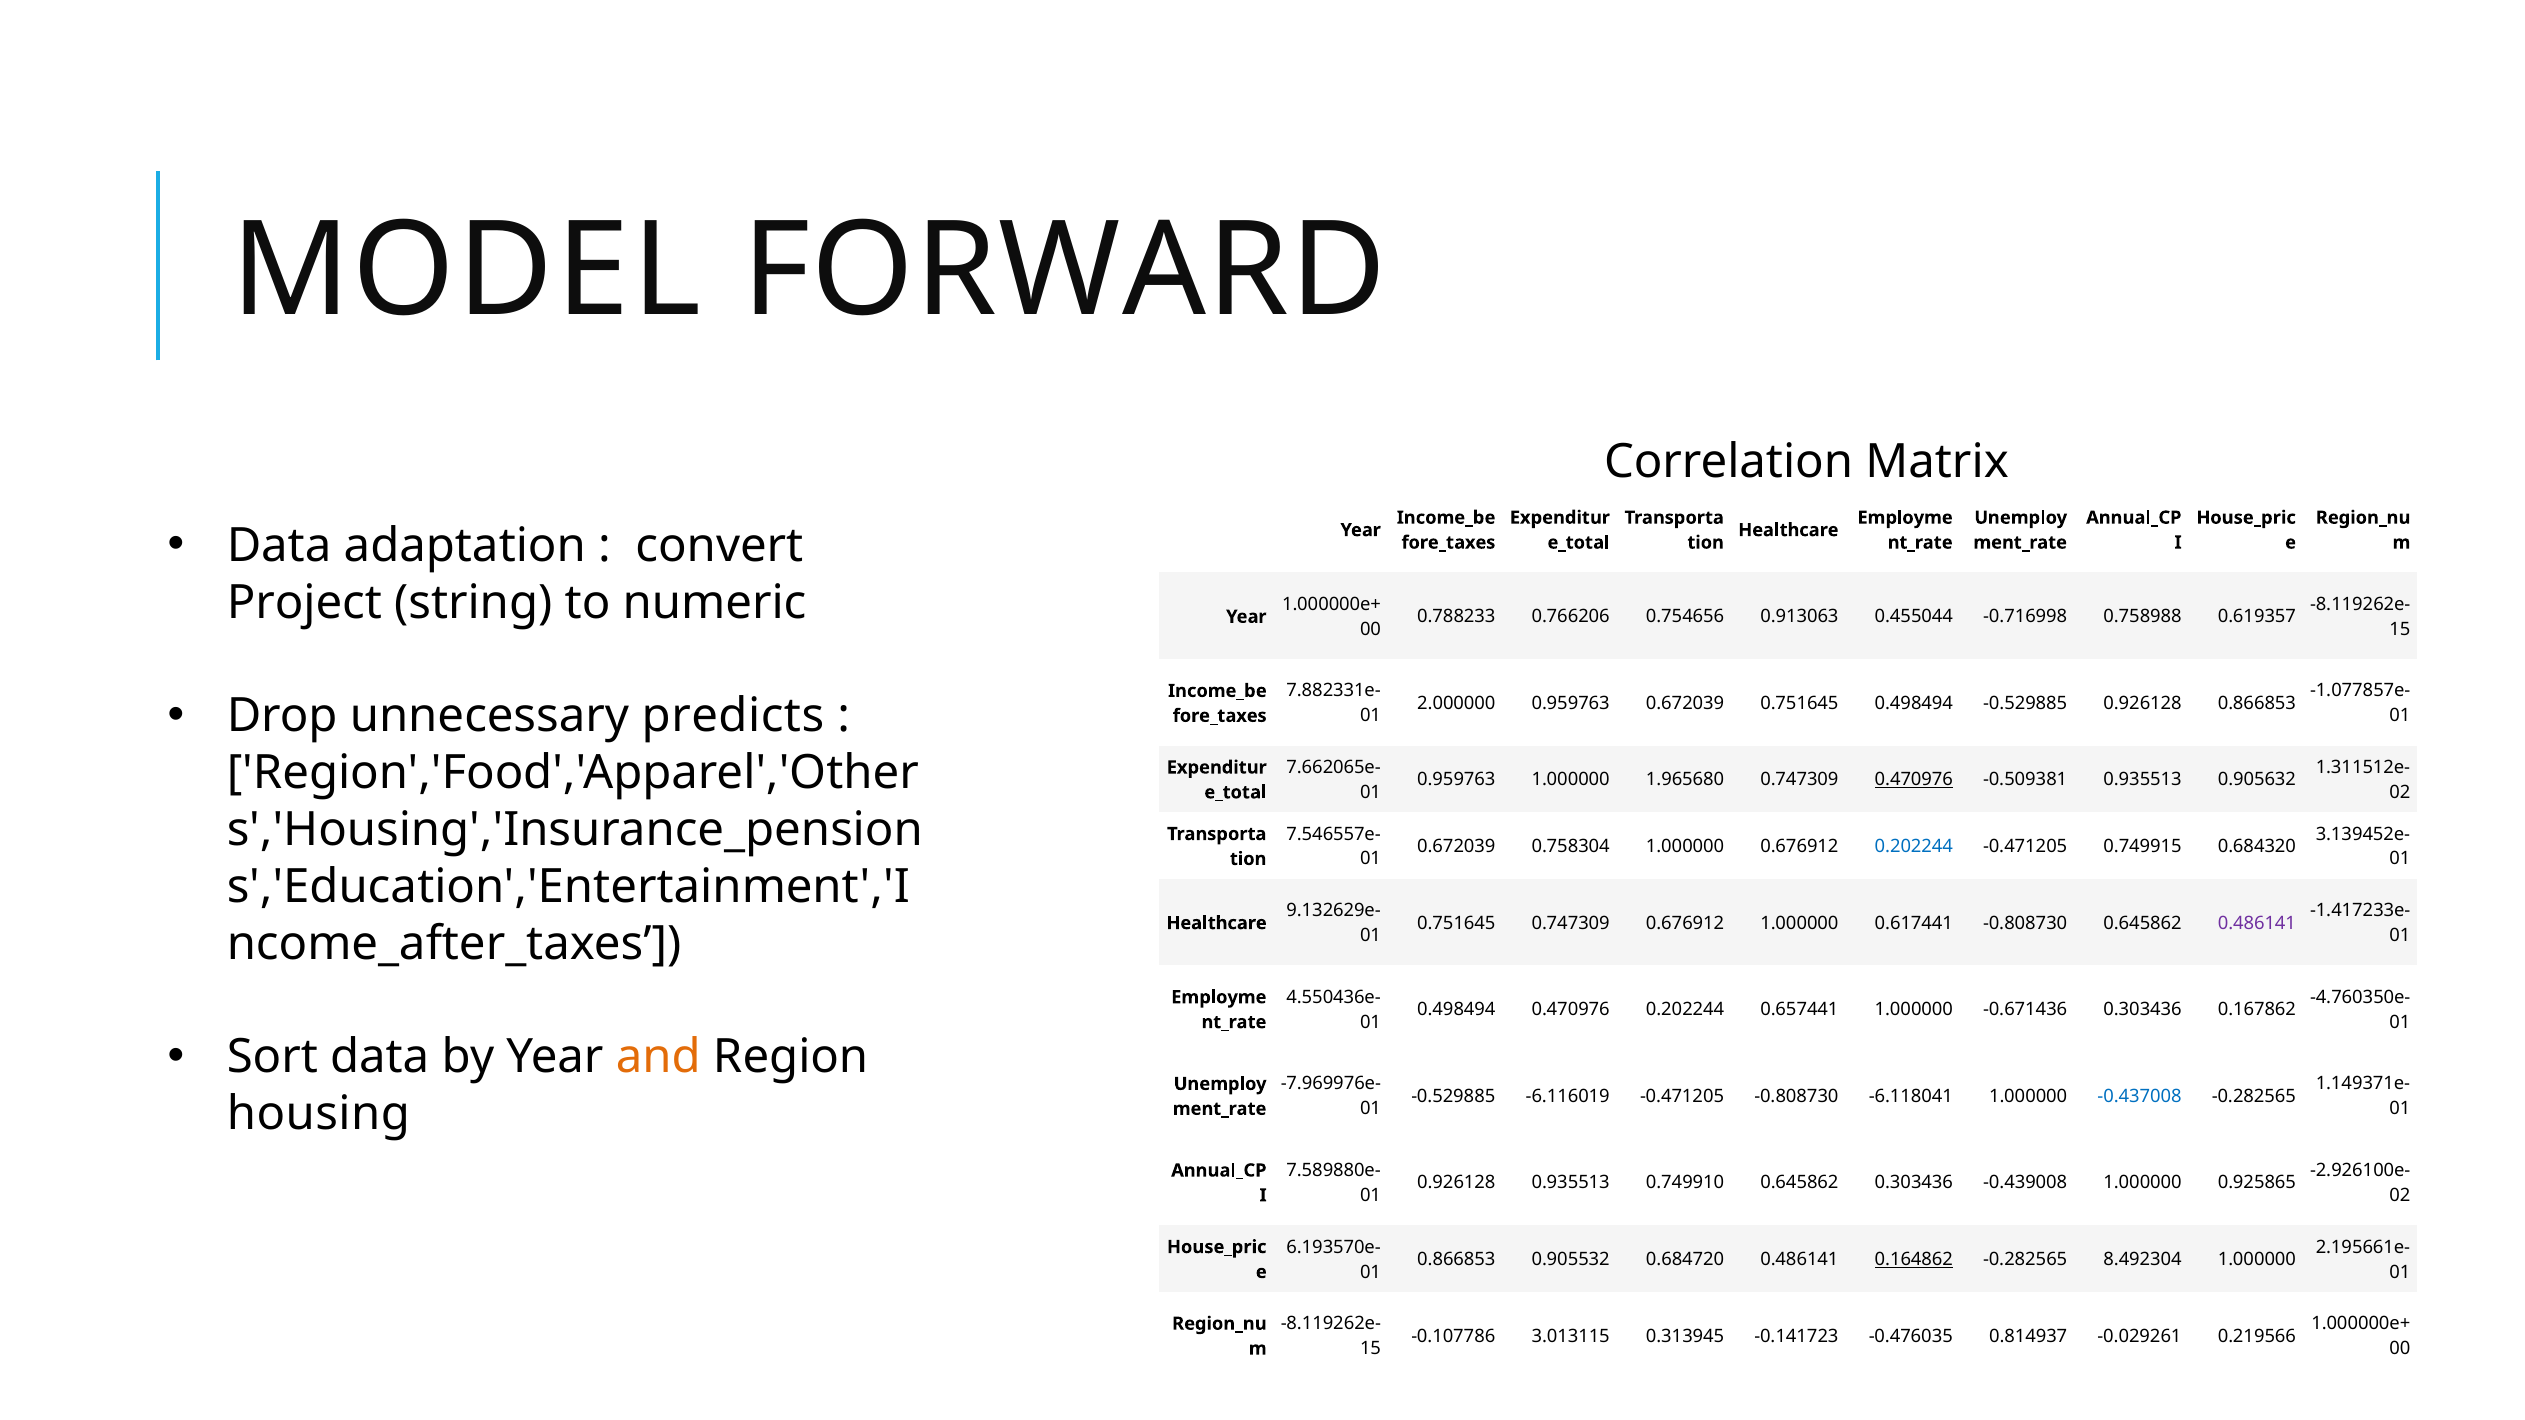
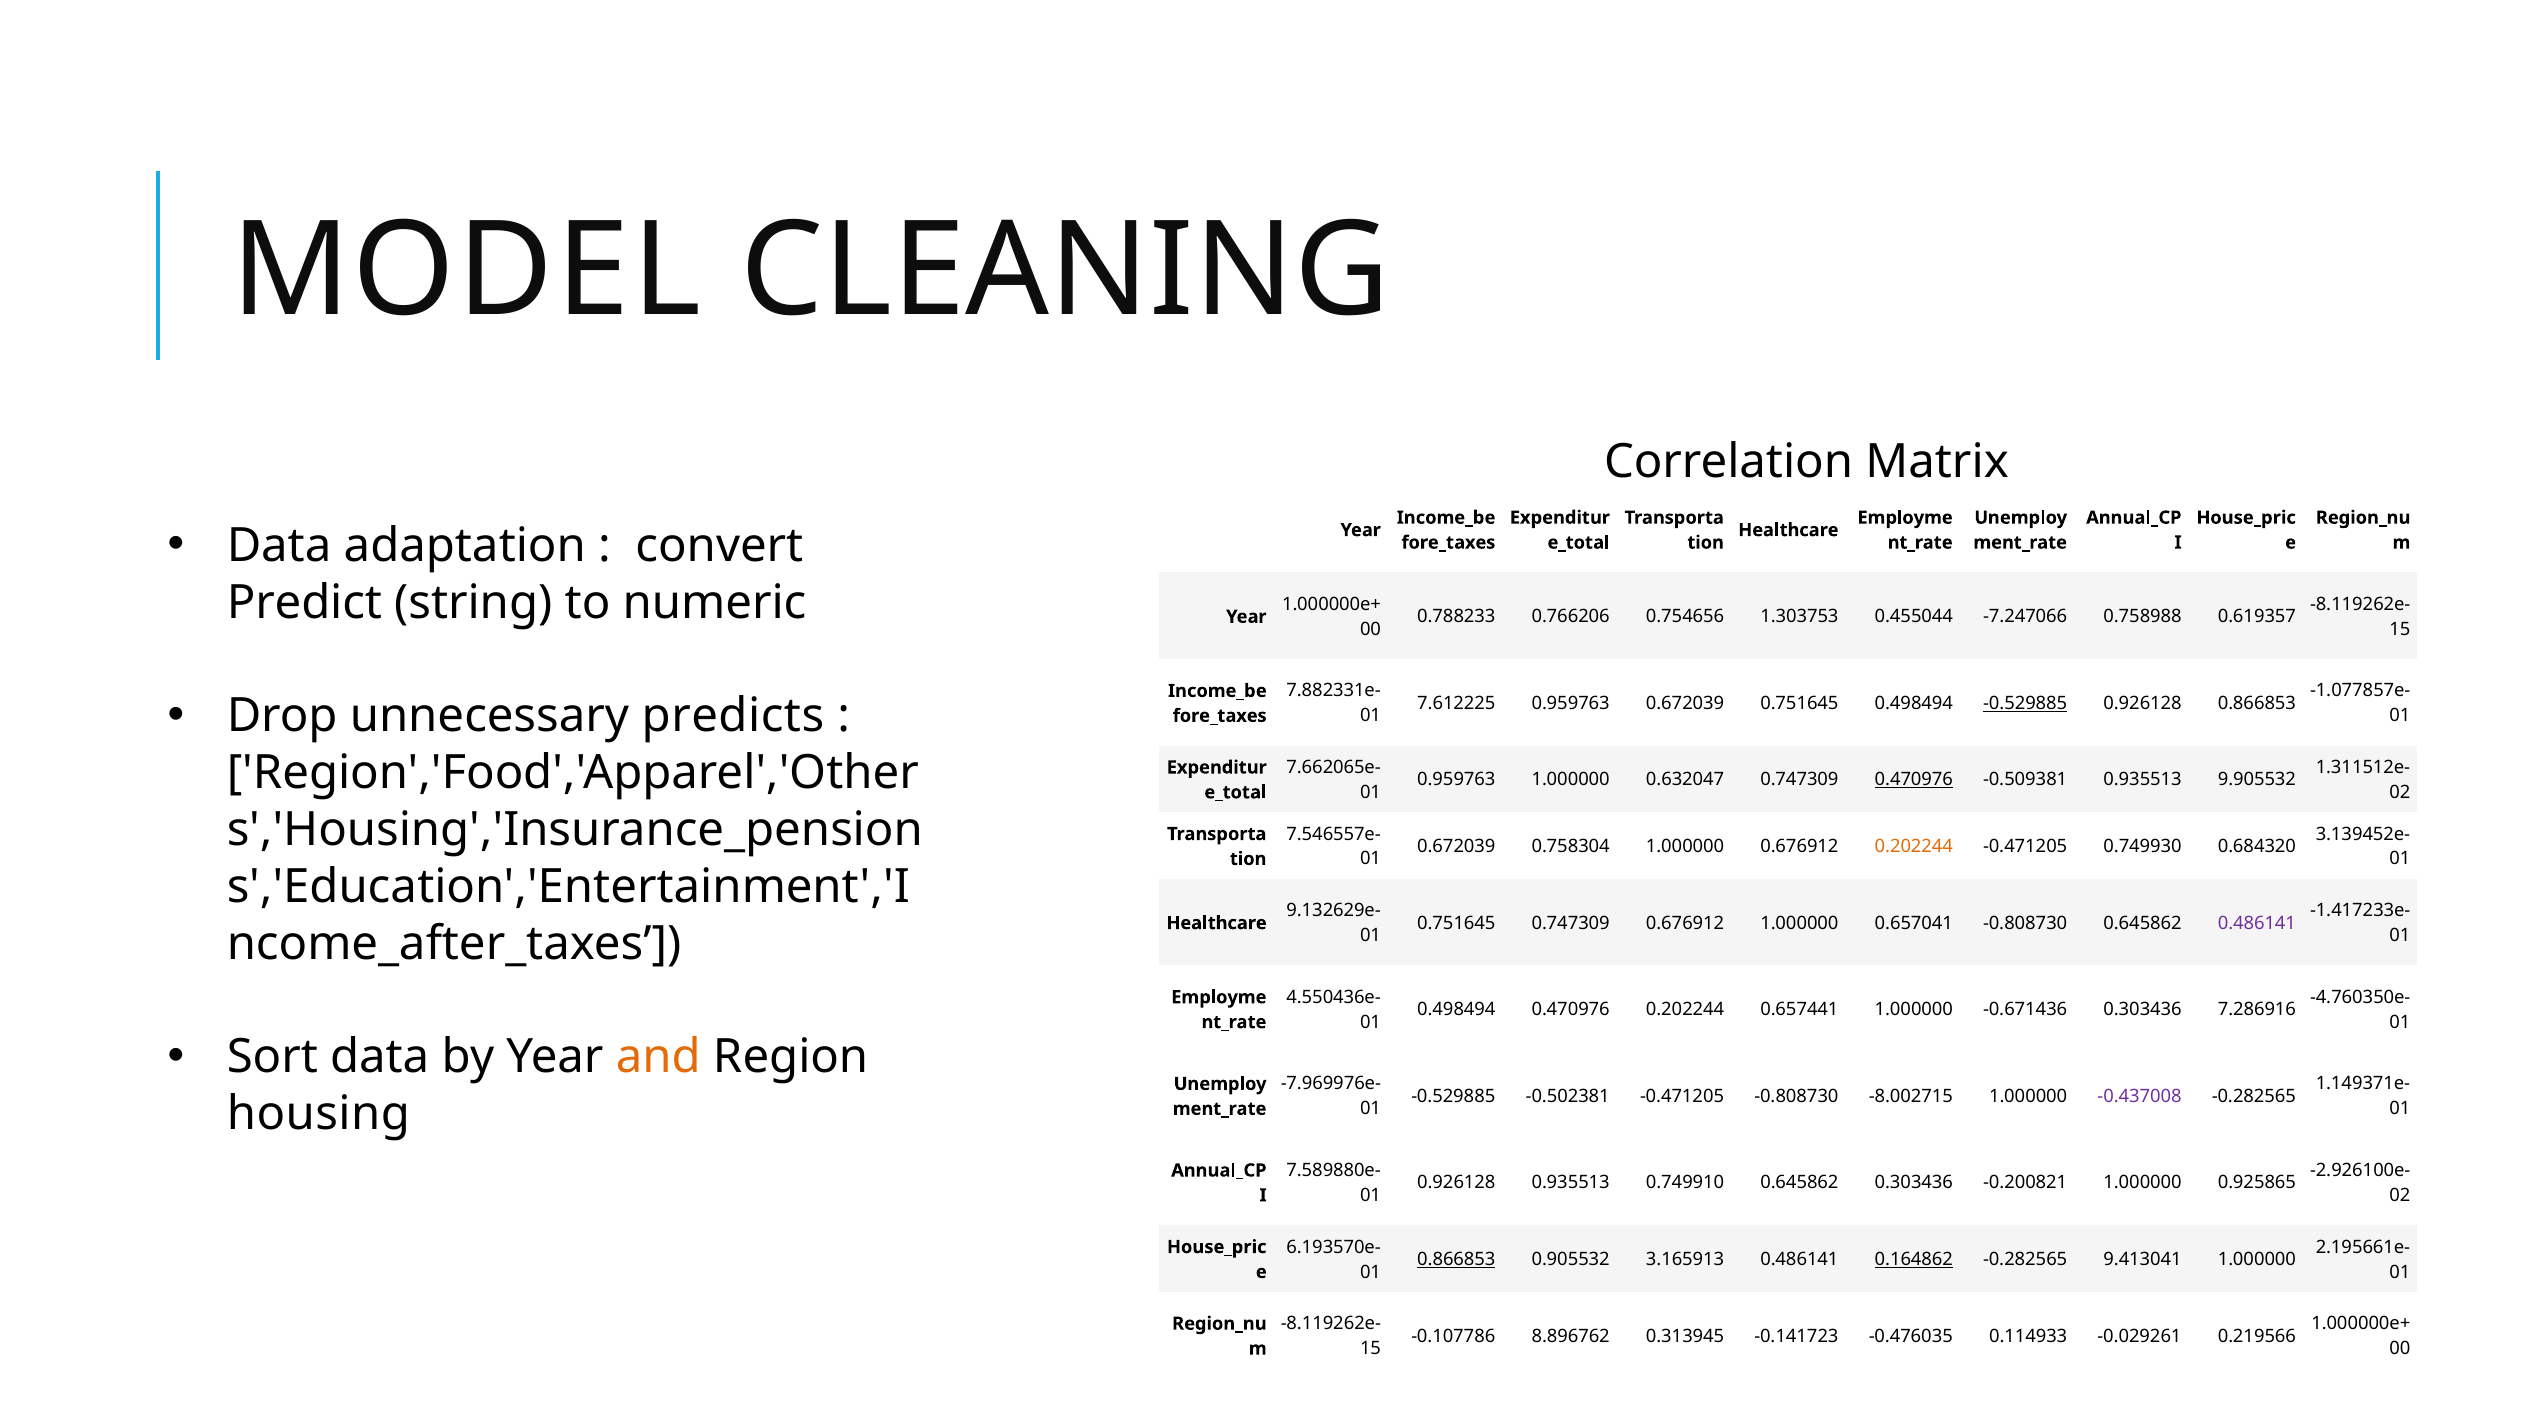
FORWARD: FORWARD -> CLEANING
Project: Project -> Predict
0.913063: 0.913063 -> 1.303753
-0.716998: -0.716998 -> -7.247066
2.000000: 2.000000 -> 7.612225
-0.529885 at (2025, 703) underline: none -> present
1.965680: 1.965680 -> 0.632047
0.905632: 0.905632 -> 9.905532
0.202244 at (1914, 847) colour: blue -> orange
0.749915: 0.749915 -> 0.749930
0.617441: 0.617441 -> 0.657041
0.167862: 0.167862 -> 7.286916
-6.116019: -6.116019 -> -0.502381
-6.118041: -6.118041 -> -8.002715
-0.437008 colour: blue -> purple
-0.439008: -0.439008 -> -0.200821
0.866853 at (1456, 1260) underline: none -> present
0.684720: 0.684720 -> 3.165913
8.492304: 8.492304 -> 9.413041
3.013115: 3.013115 -> 8.896762
0.814937: 0.814937 -> 0.114933
